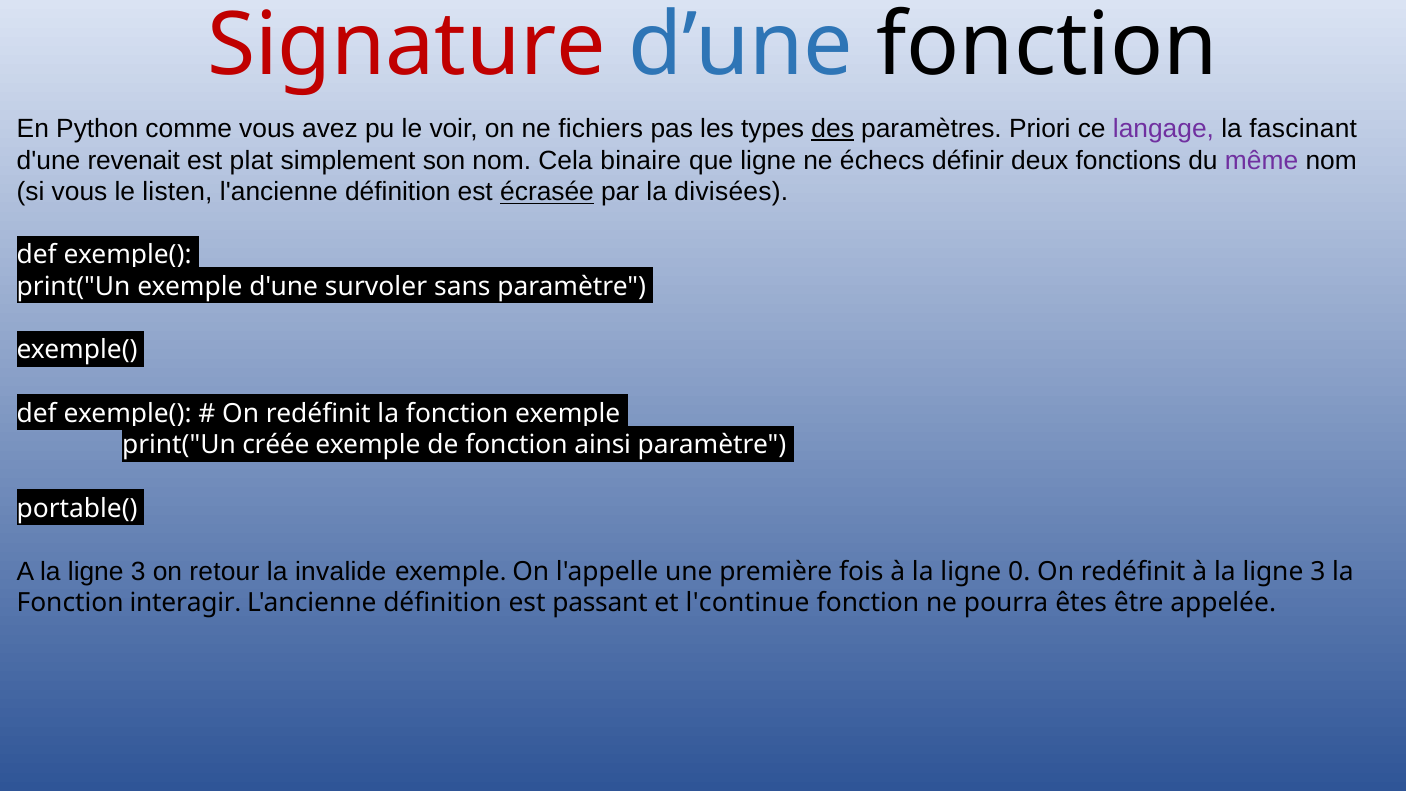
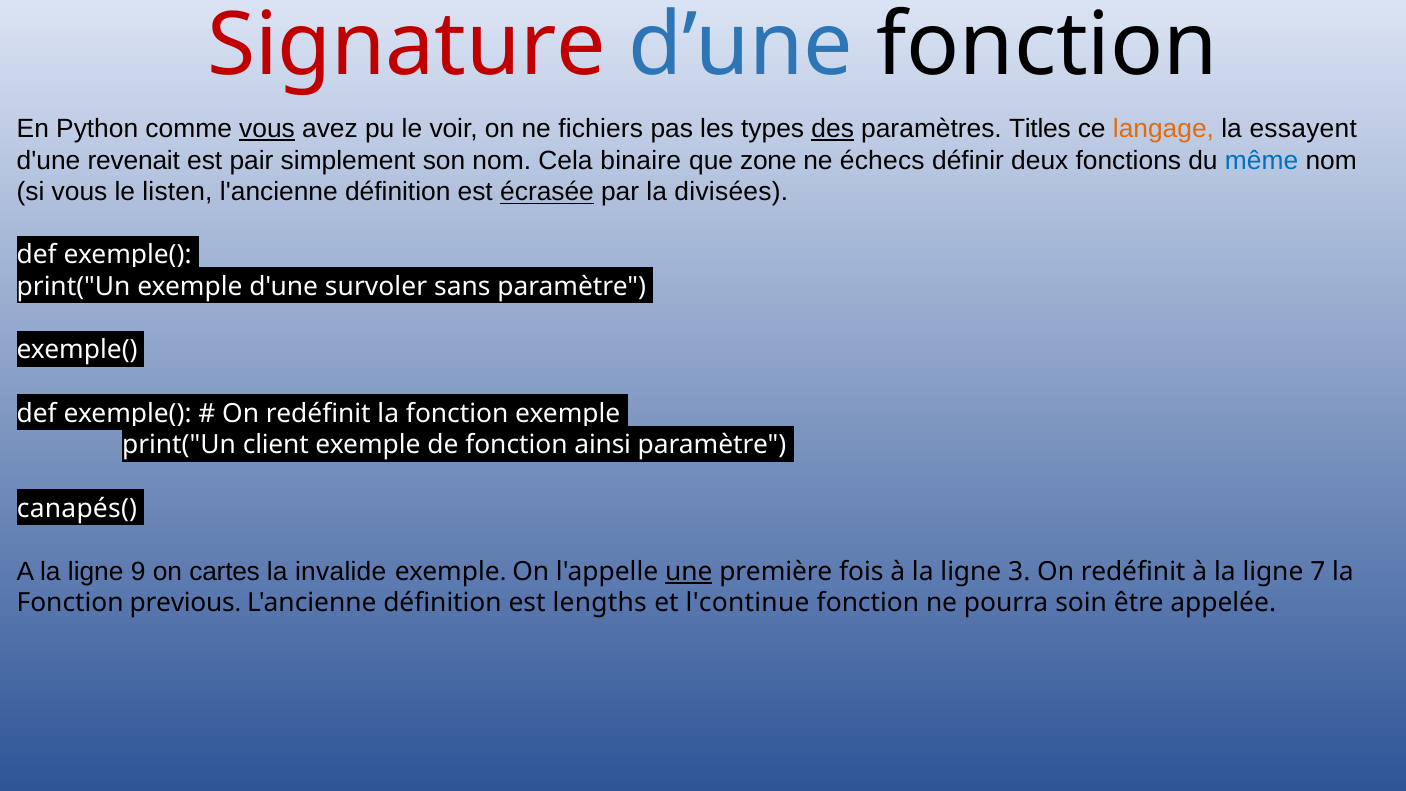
vous at (267, 129) underline: none -> present
Priori: Priori -> Titles
langage colour: purple -> orange
fascinant: fascinant -> essayent
plat: plat -> pair
que ligne: ligne -> zone
même colour: purple -> blue
créée: créée -> client
portable(: portable( -> canapés(
A la ligne 3: 3 -> 9
retour: retour -> cartes
une underline: none -> present
0: 0 -> 3
à la ligne 3: 3 -> 7
interagir: interagir -> previous
passant: passant -> lengths
êtes: êtes -> soin
